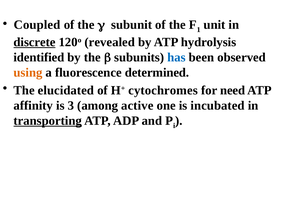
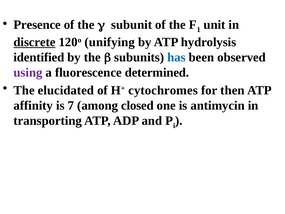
Coupled: Coupled -> Presence
revealed: revealed -> unifying
using colour: orange -> purple
need: need -> then
3: 3 -> 7
active: active -> closed
incubated: incubated -> antimycin
transporting underline: present -> none
